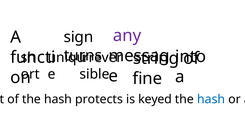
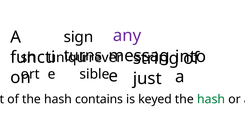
fine: fine -> just
protects: protects -> contains
hash at (211, 99) colour: blue -> green
